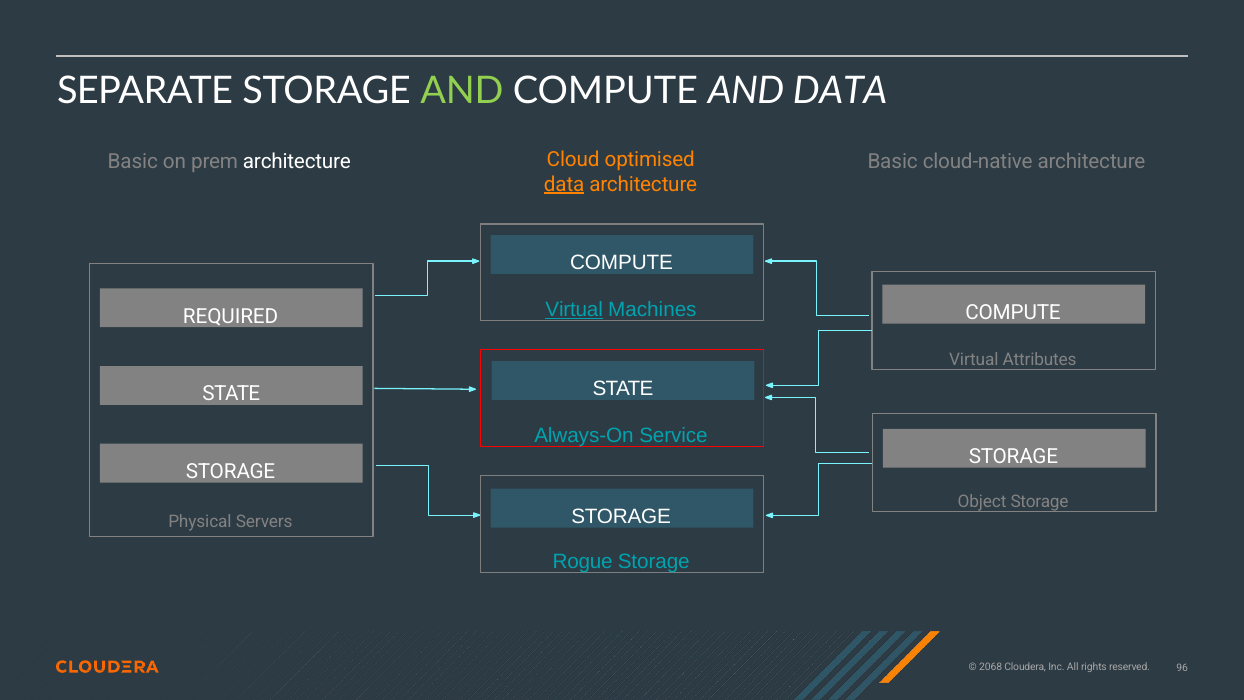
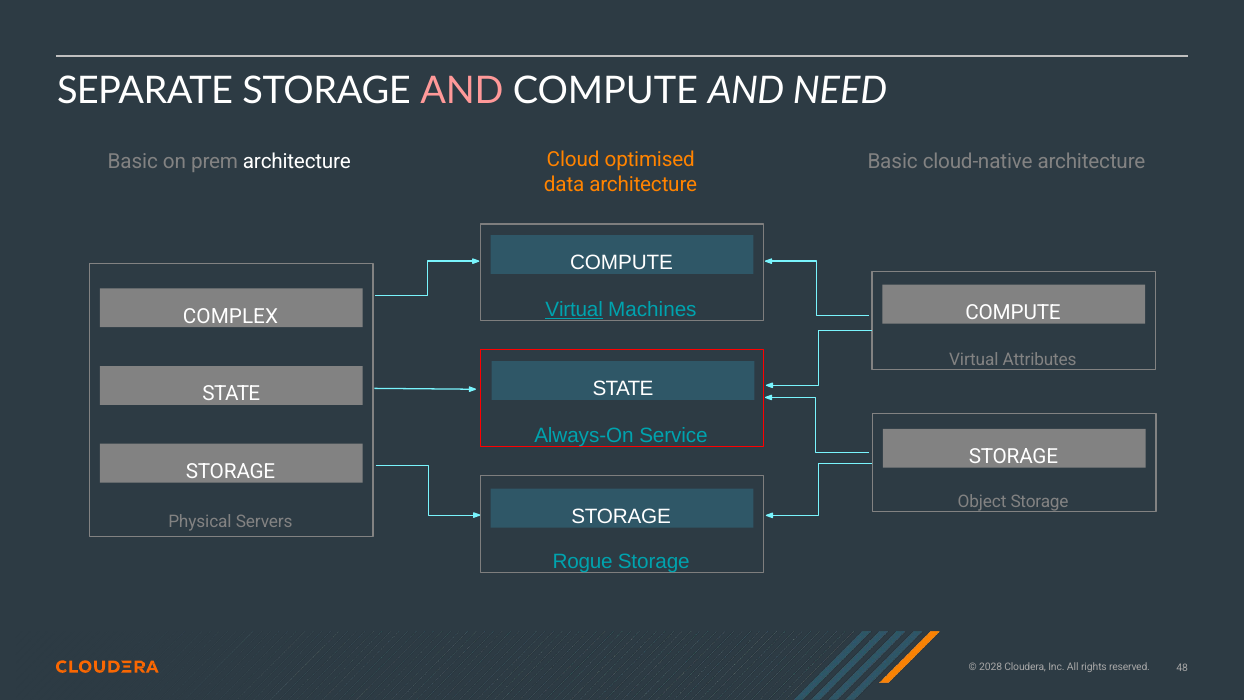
AND at (462, 91) colour: light green -> pink
AND DATA: DATA -> NEED
data at (564, 184) underline: present -> none
REQUIRED: REQUIRED -> COMPLEX
2068: 2068 -> 2028
96: 96 -> 48
